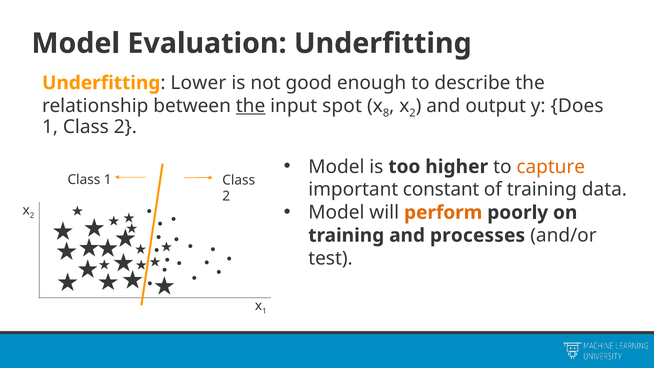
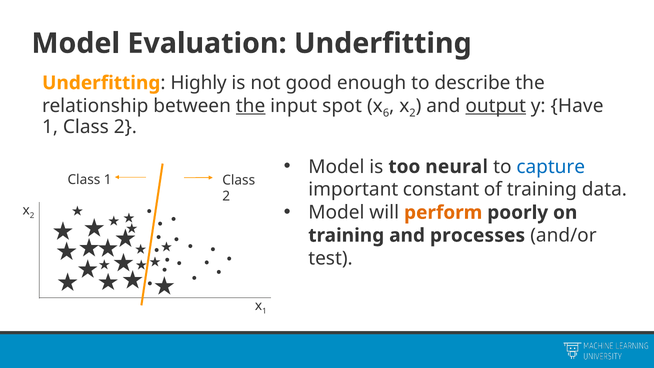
Lower: Lower -> Highly
8: 8 -> 6
output underline: none -> present
Does: Does -> Have
higher: higher -> neural
capture colour: orange -> blue
